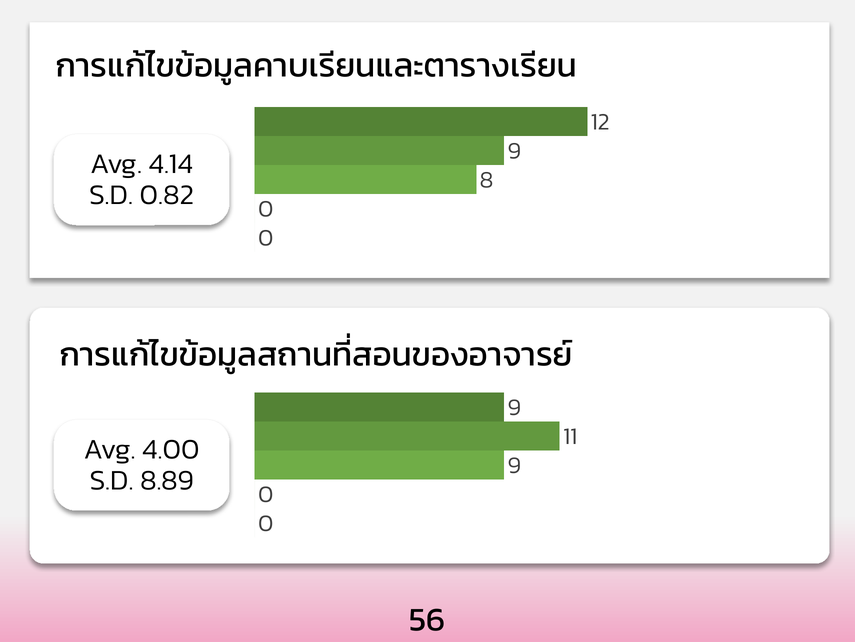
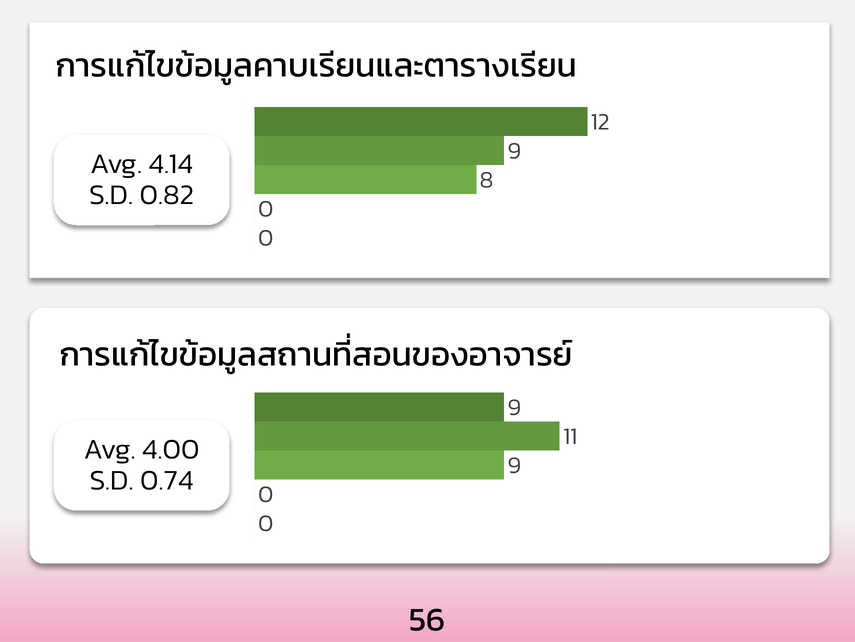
8.89: 8.89 -> 0.74
